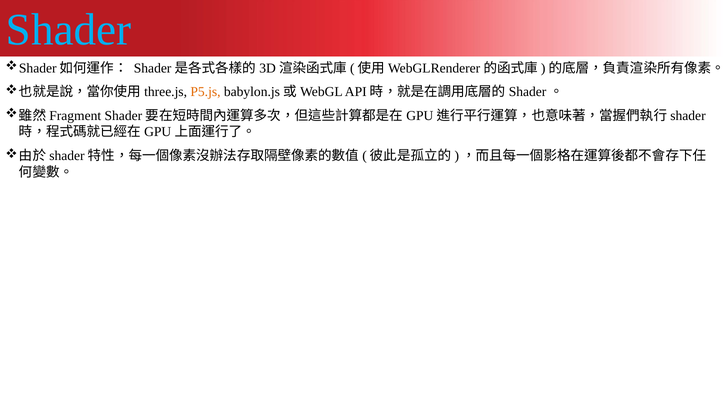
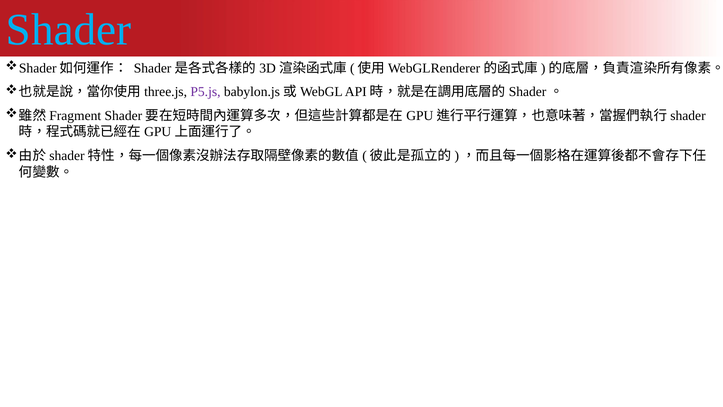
P5.js colour: orange -> purple
